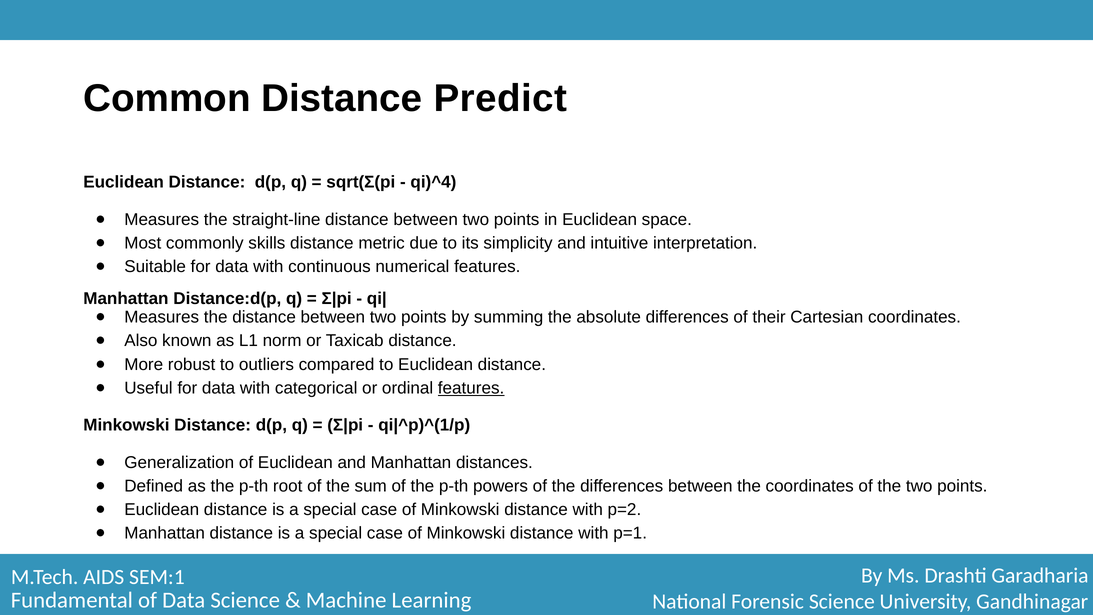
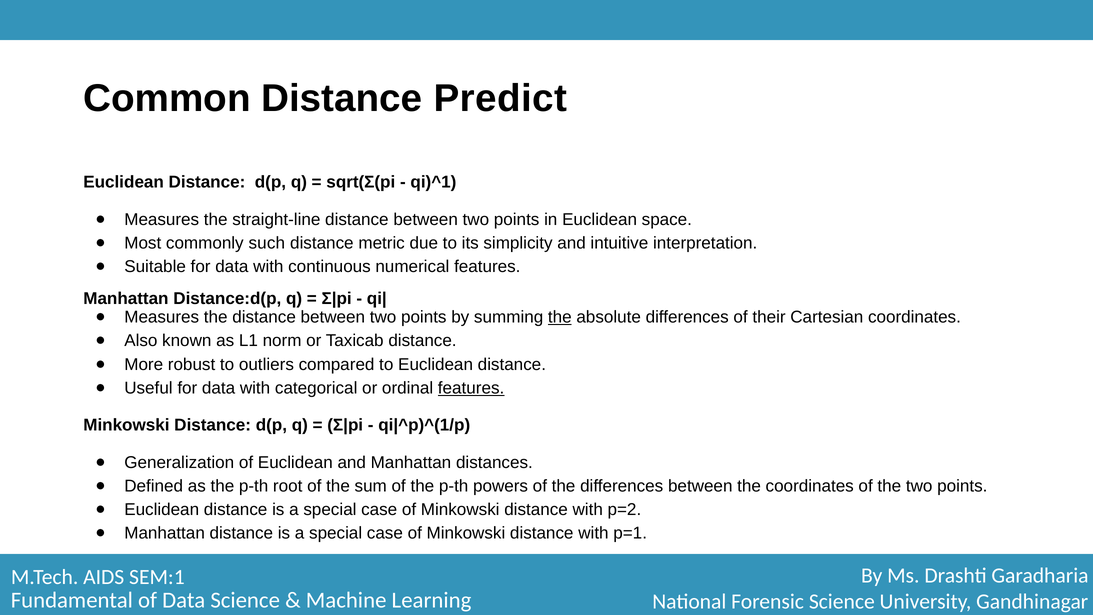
qi)^4: qi)^4 -> qi)^1
skills: skills -> such
the at (560, 317) underline: none -> present
